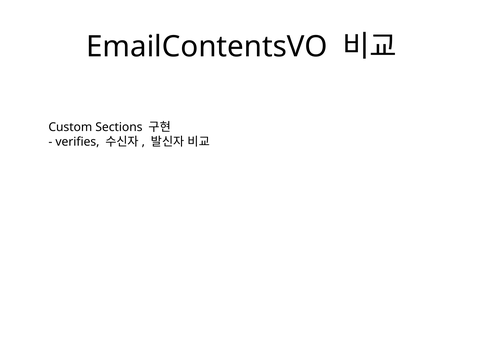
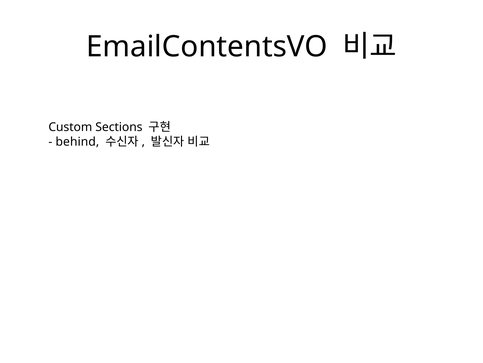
verifies: verifies -> behind
